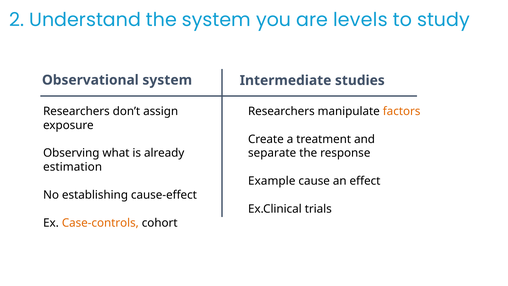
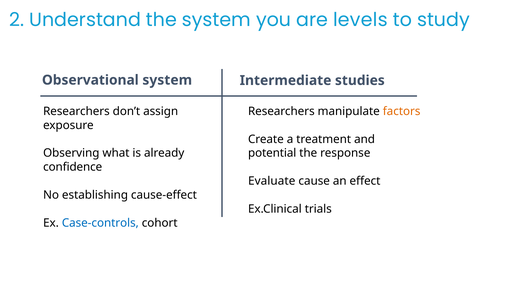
separate: separate -> potential
estimation: estimation -> confidence
Example: Example -> Evaluate
Case-controls colour: orange -> blue
